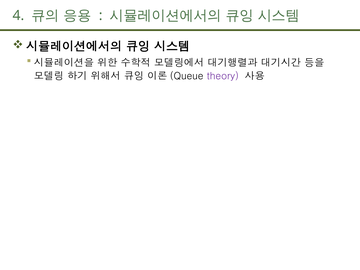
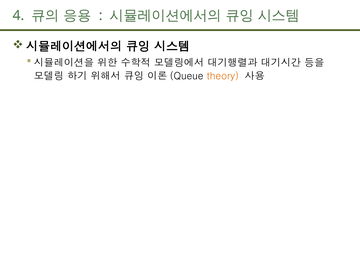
theory colour: purple -> orange
